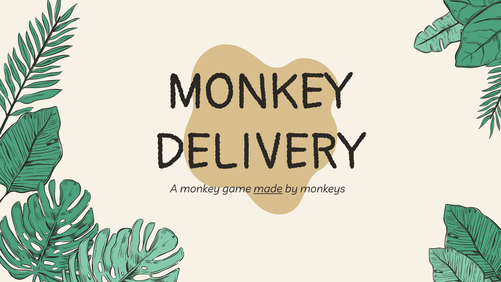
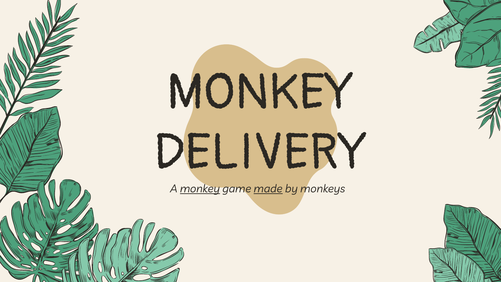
monkey at (200, 189) underline: none -> present
